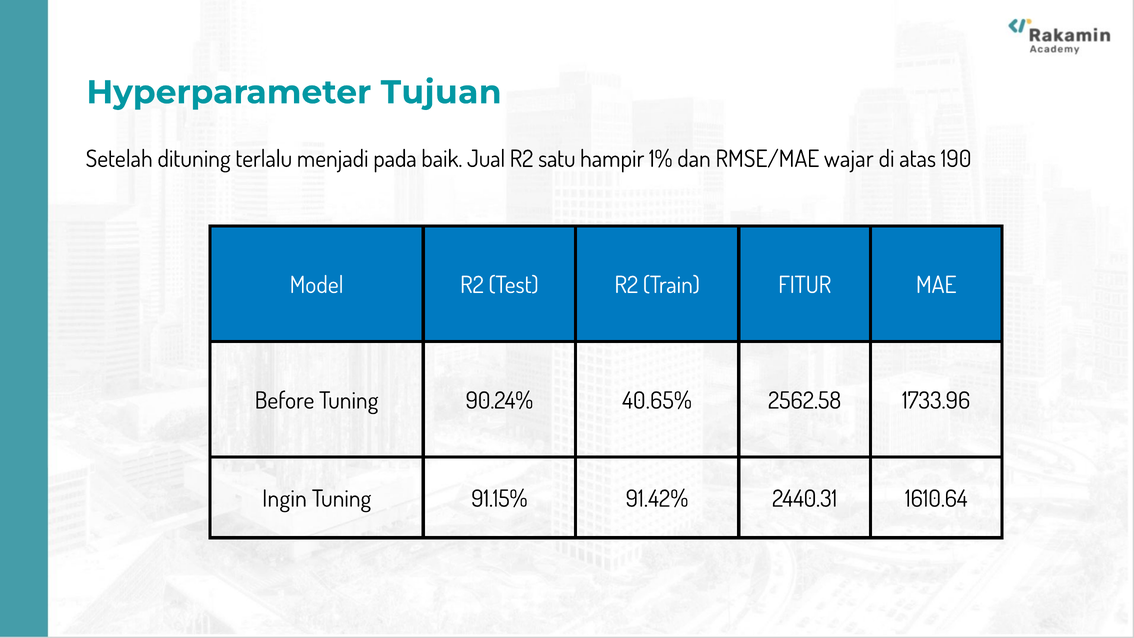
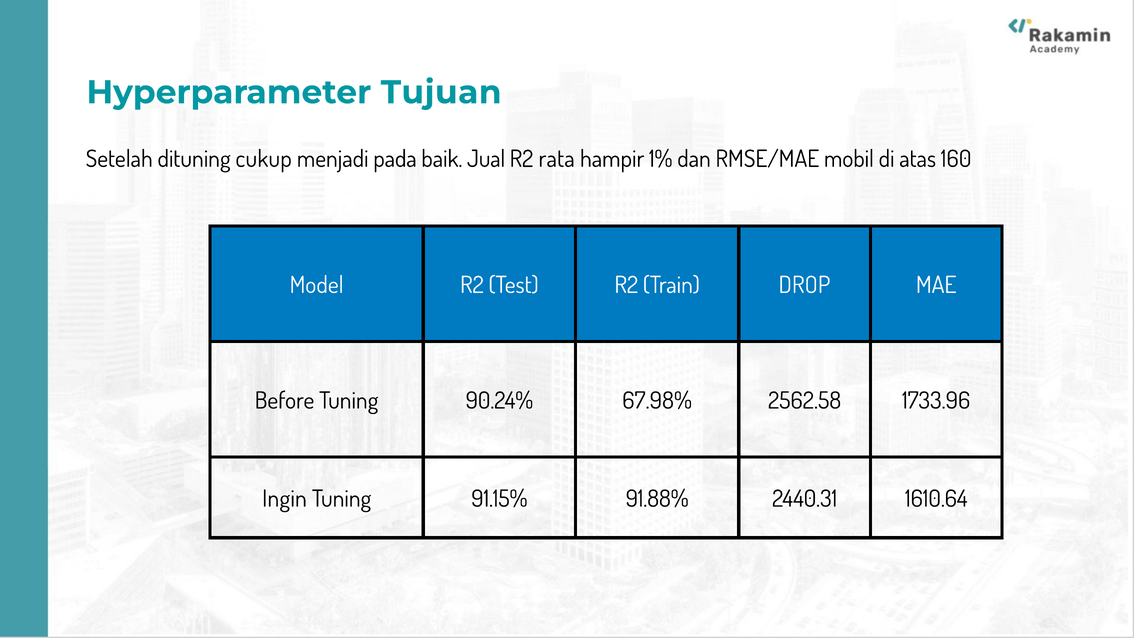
terlalu: terlalu -> cukup
satu: satu -> rata
wajar: wajar -> mobil
190: 190 -> 160
FITUR: FITUR -> DROP
40.65%: 40.65% -> 67.98%
91.42%: 91.42% -> 91.88%
